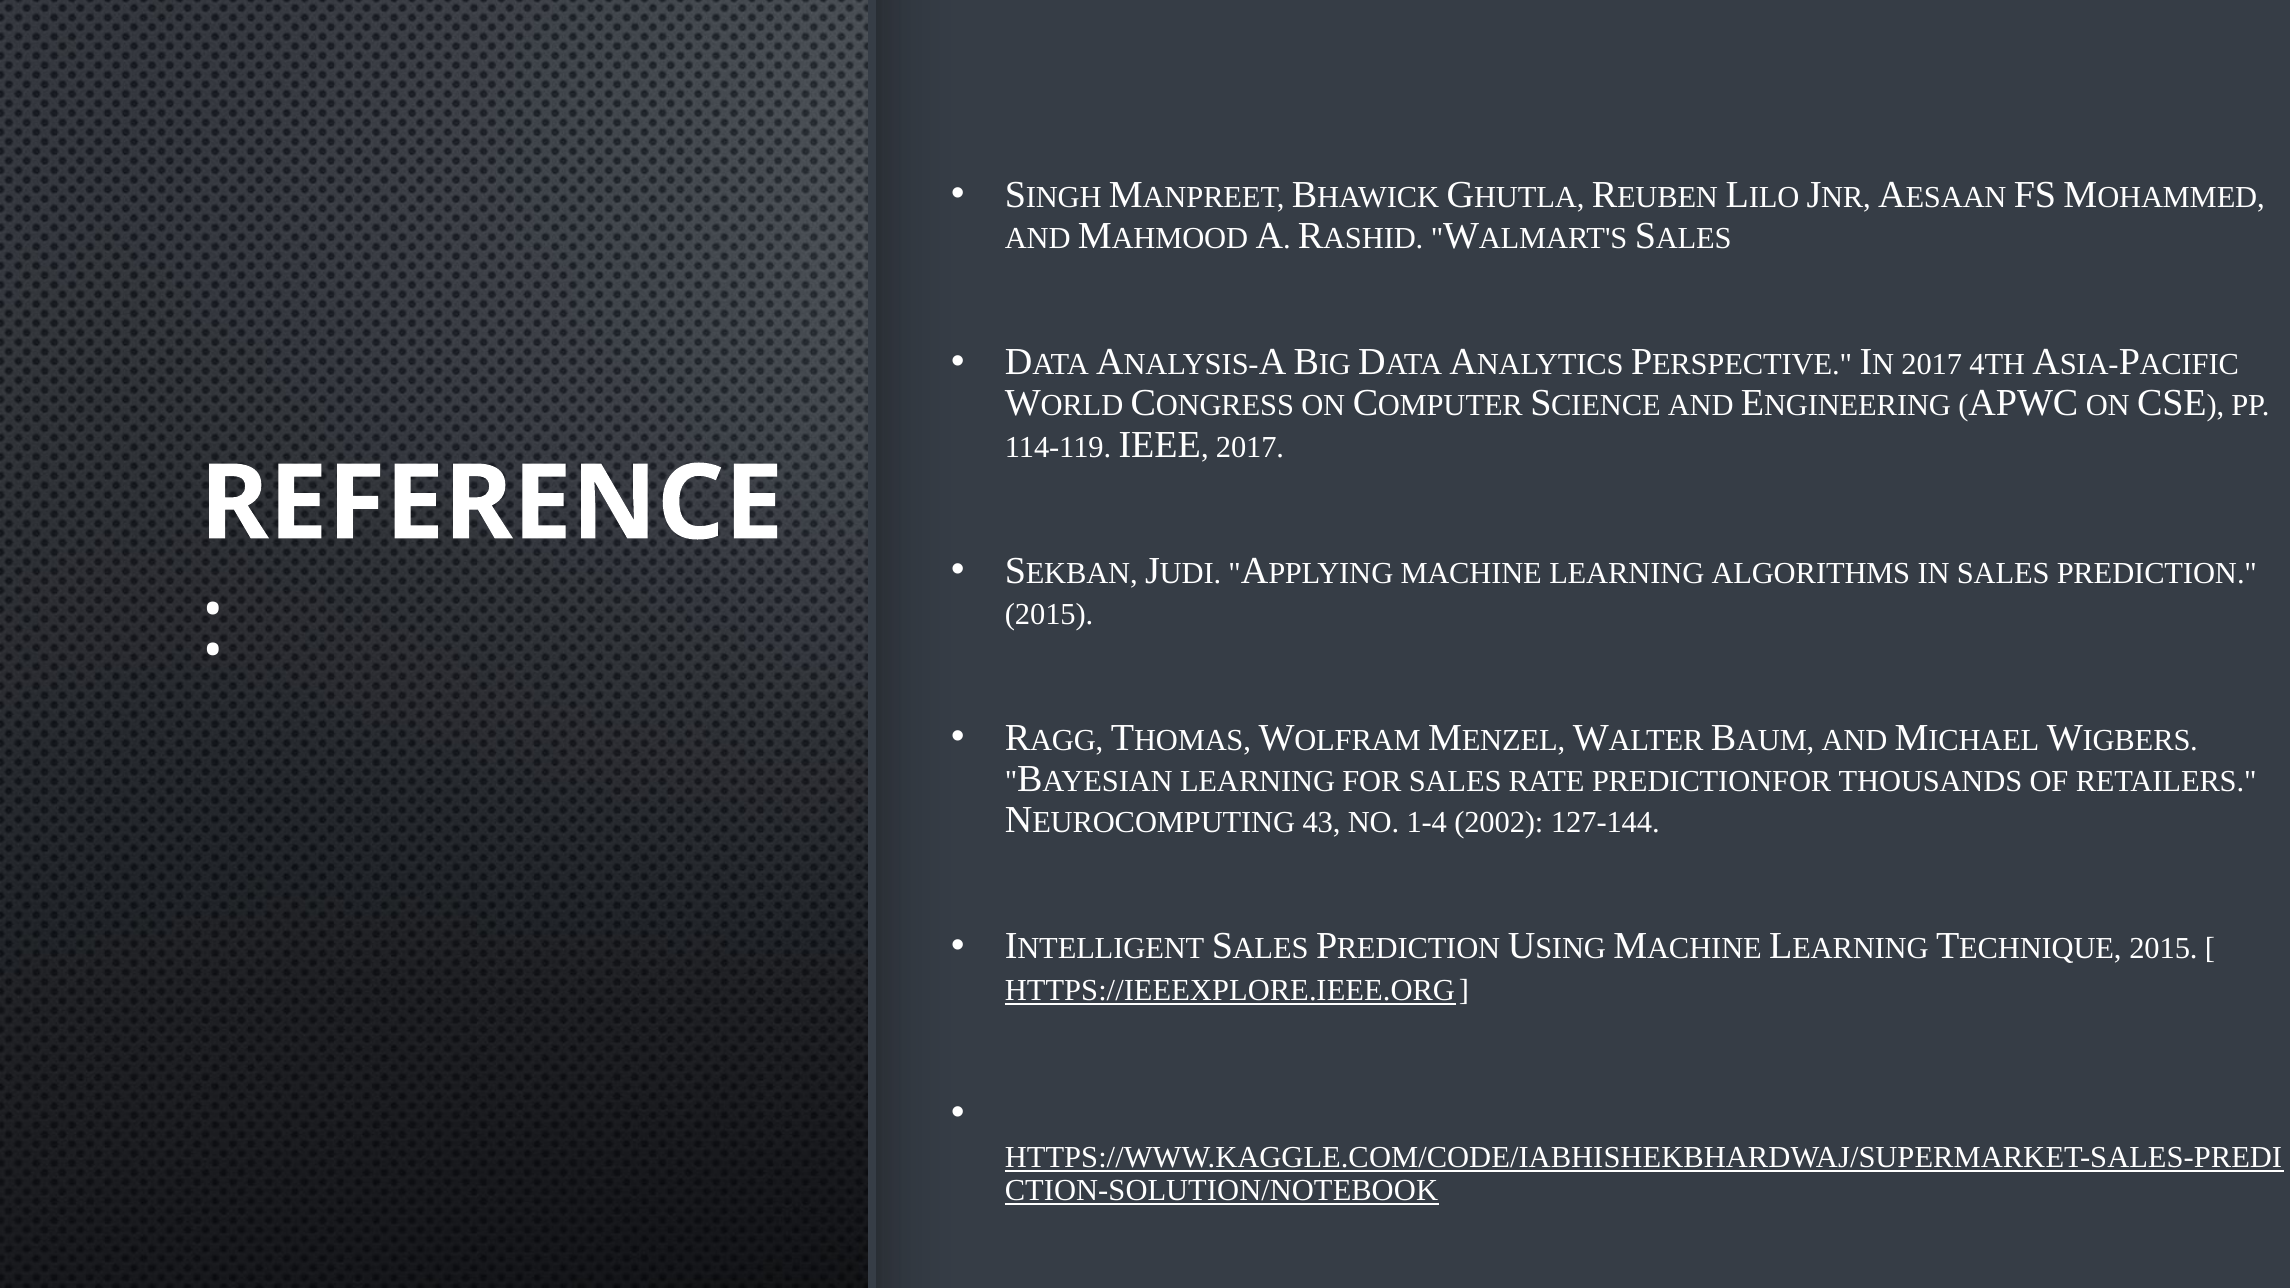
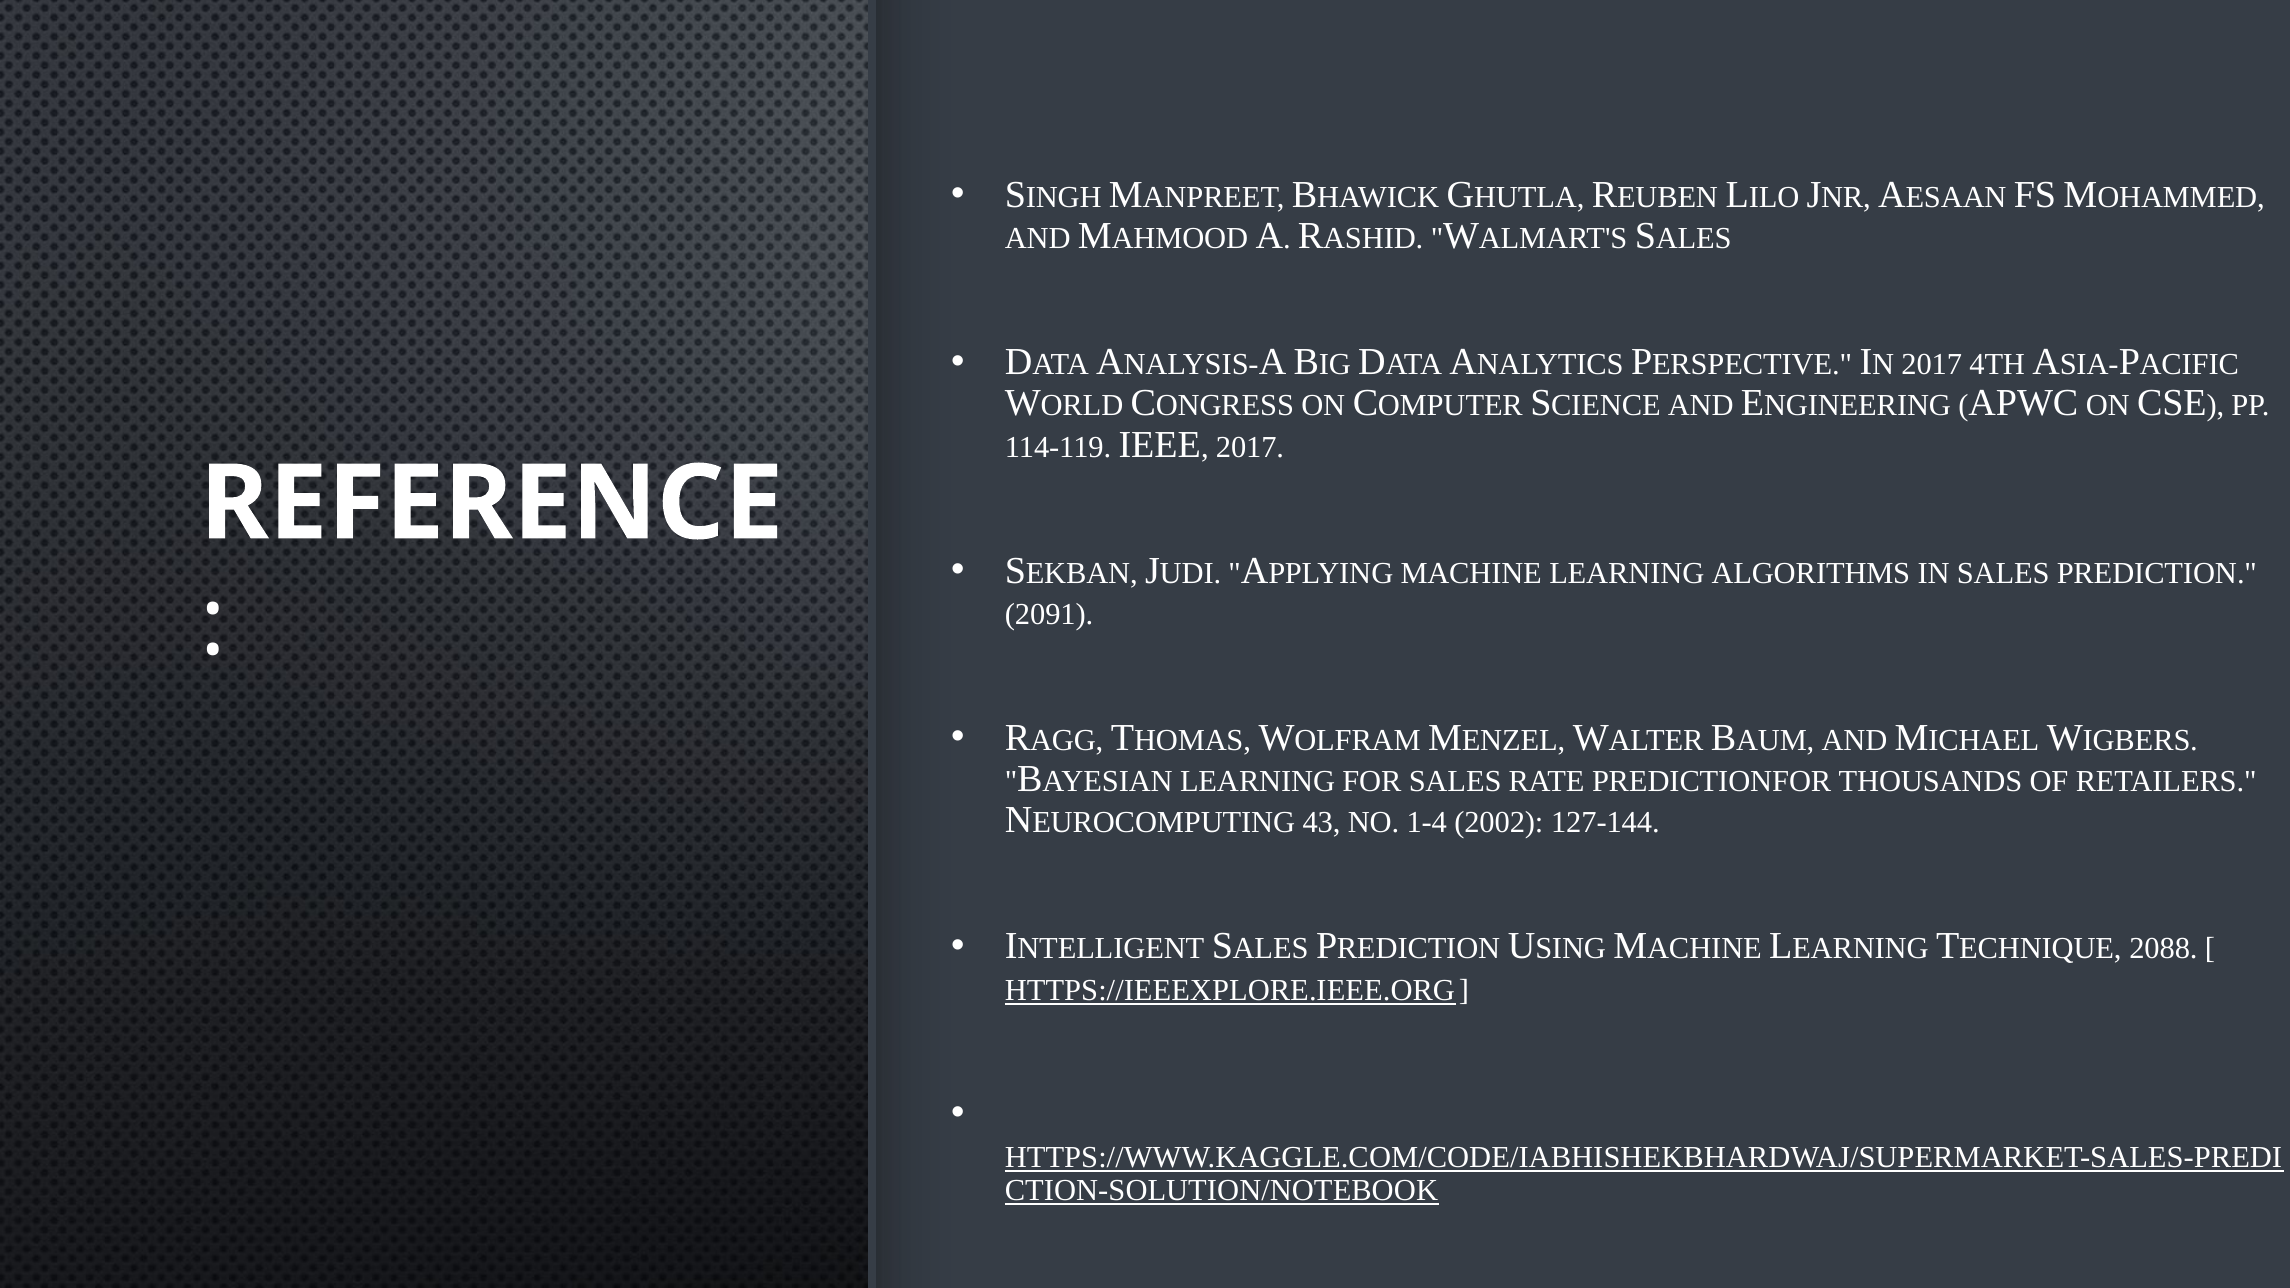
2015 at (1049, 614): 2015 -> 2091
2015 at (2163, 949): 2015 -> 2088
